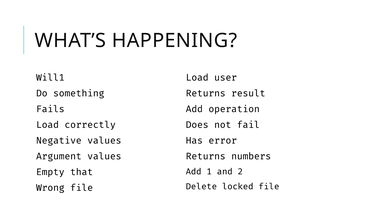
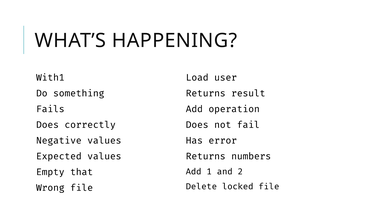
Will1: Will1 -> With1
Load at (47, 125): Load -> Does
Argument: Argument -> Expected
